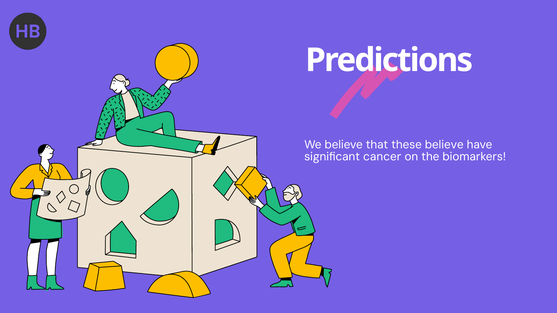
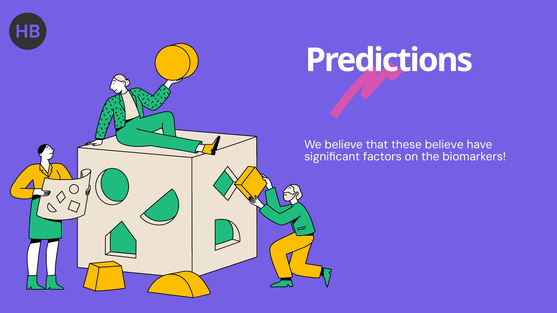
cancer: cancer -> factors
